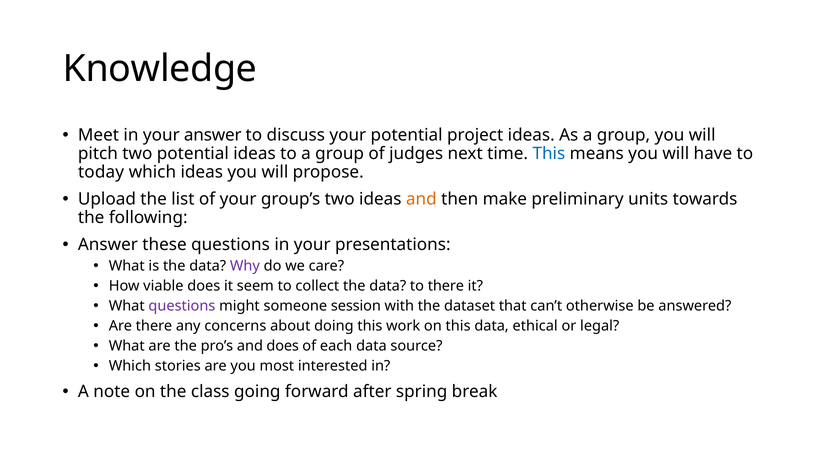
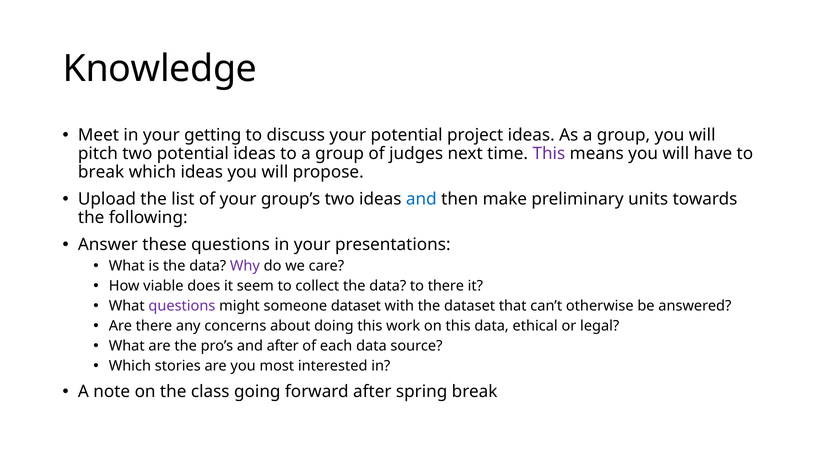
your answer: answer -> getting
This at (549, 154) colour: blue -> purple
today at (101, 172): today -> break
and at (421, 199) colour: orange -> blue
someone session: session -> dataset
and does: does -> after
